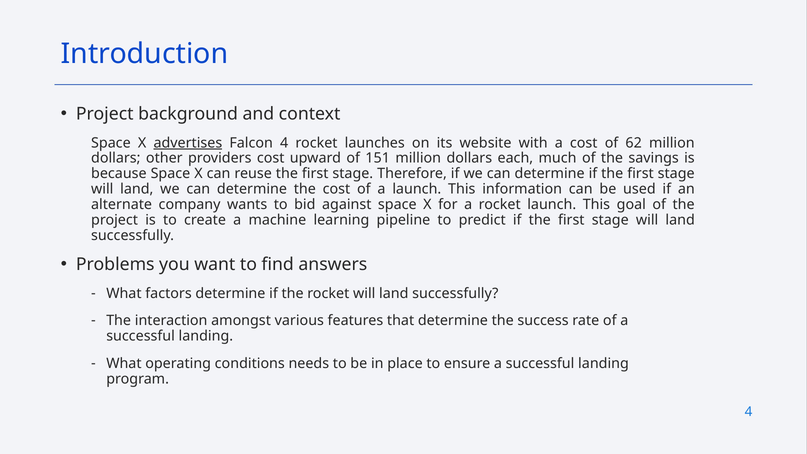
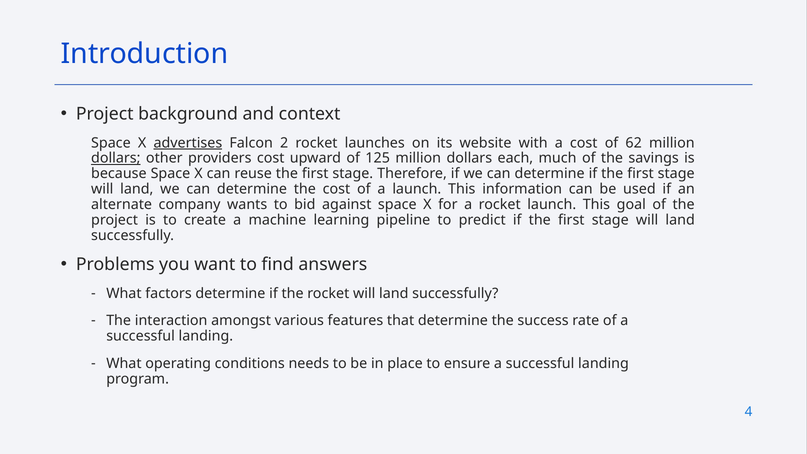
Falcon 4: 4 -> 2
dollars at (116, 158) underline: none -> present
151: 151 -> 125
